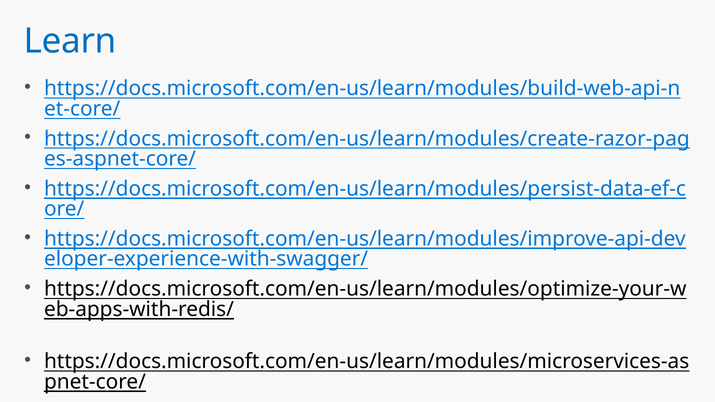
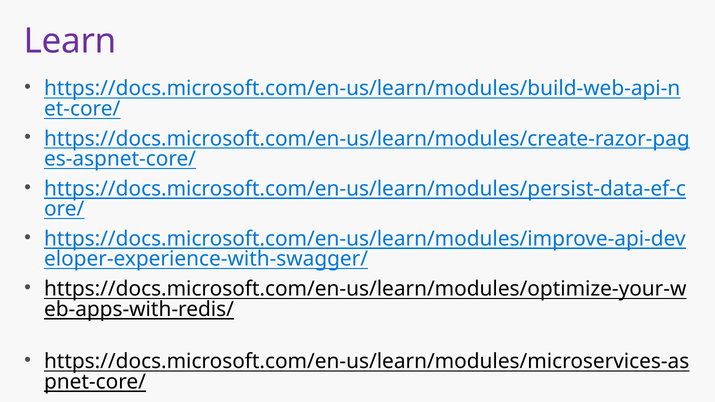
Learn colour: blue -> purple
